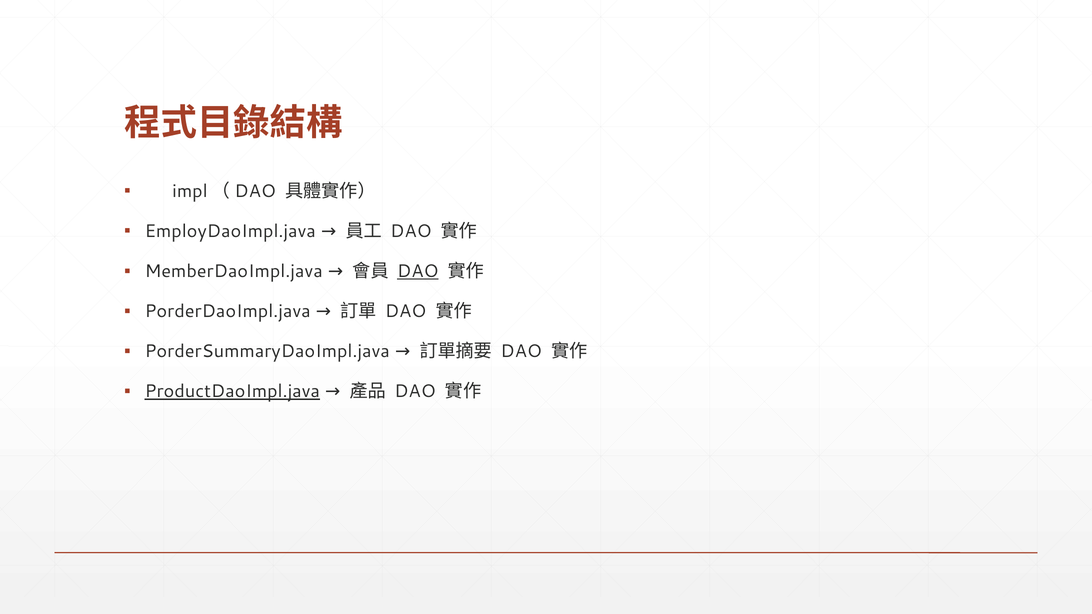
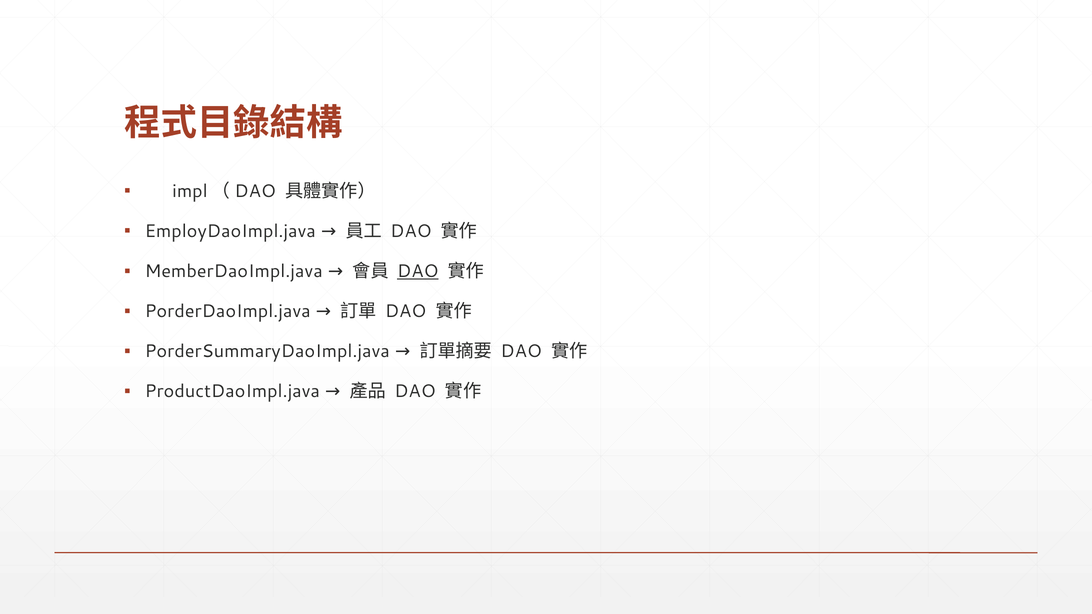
ProductDaoImpl.java underline: present -> none
